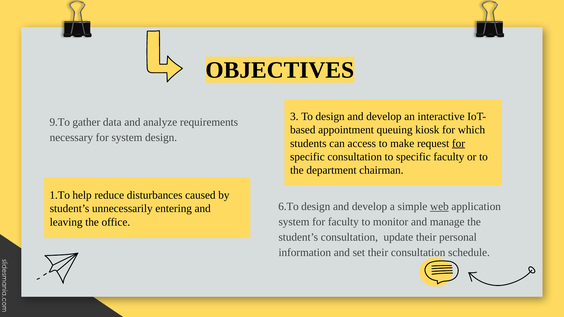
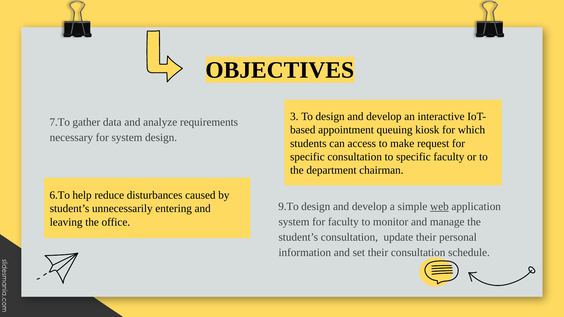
9.To: 9.To -> 7.To
for at (458, 143) underline: present -> none
1.To: 1.To -> 6.To
6.To: 6.To -> 9.To
